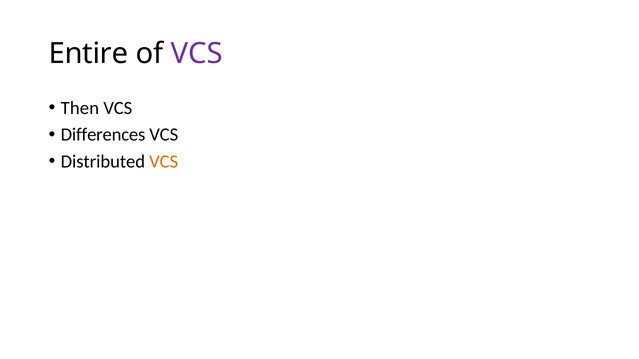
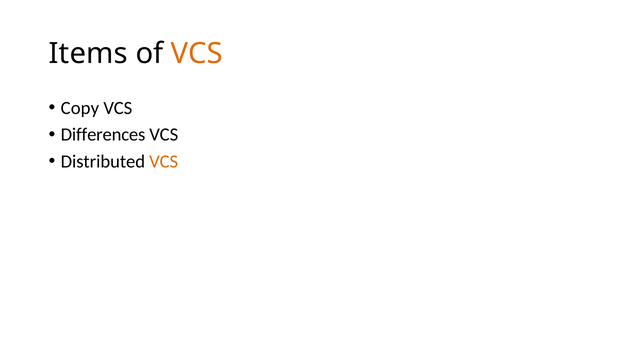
Entire: Entire -> Items
VCS at (197, 54) colour: purple -> orange
Then: Then -> Copy
